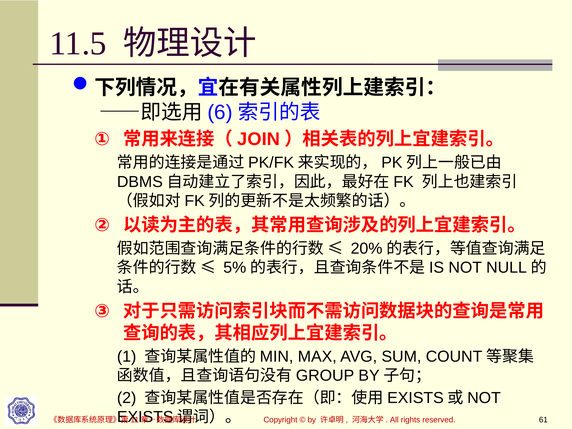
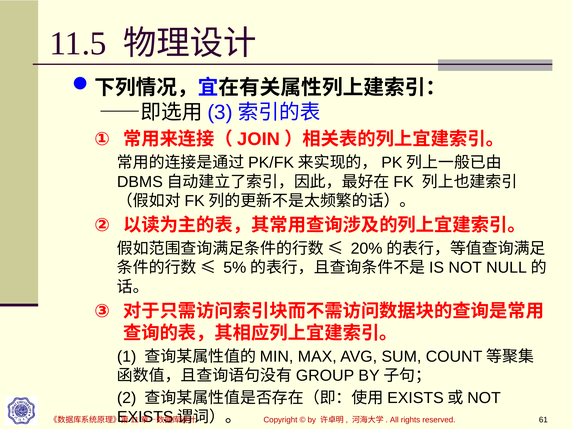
6: 6 -> 3
